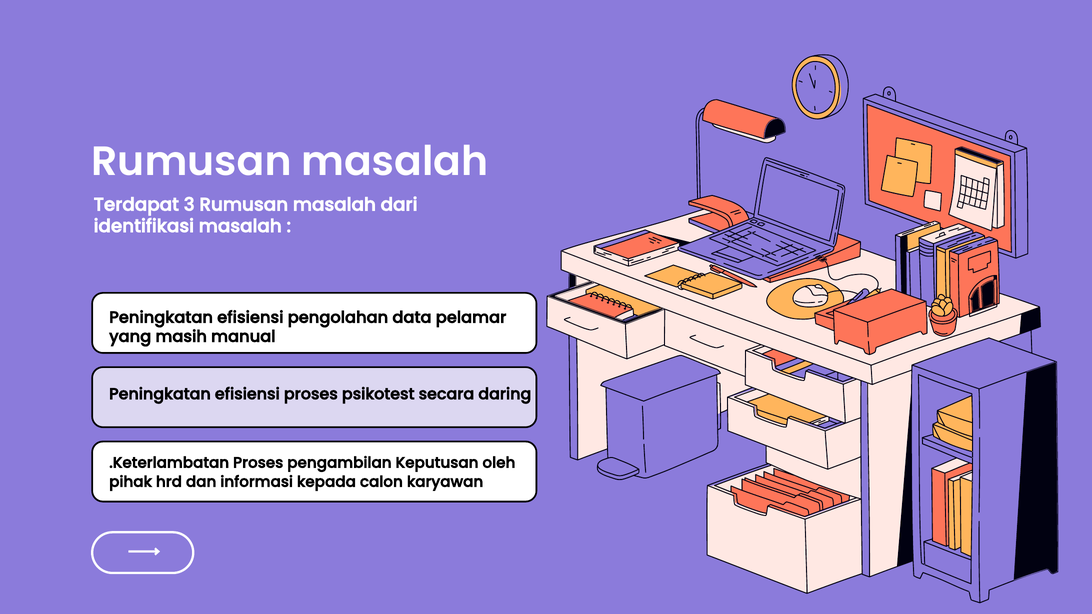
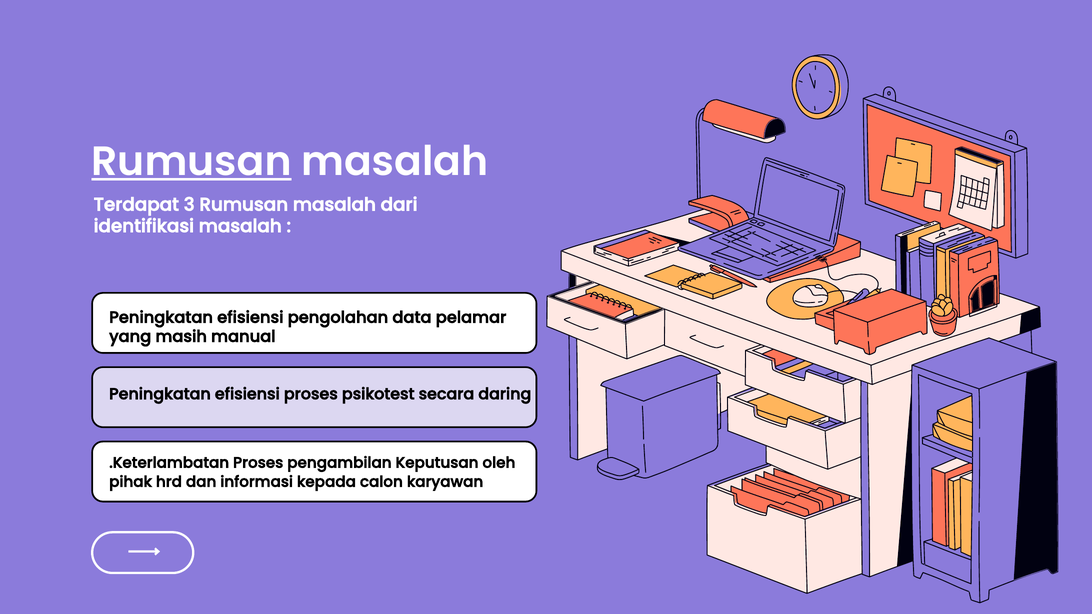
Rumusan at (191, 162) underline: none -> present
